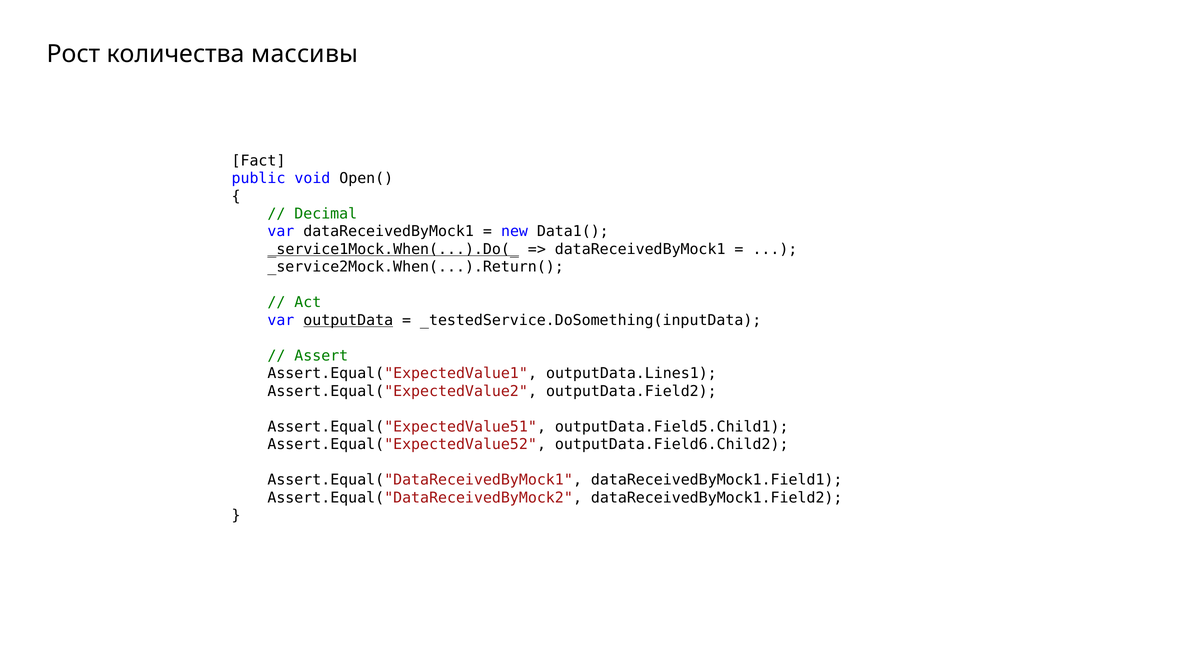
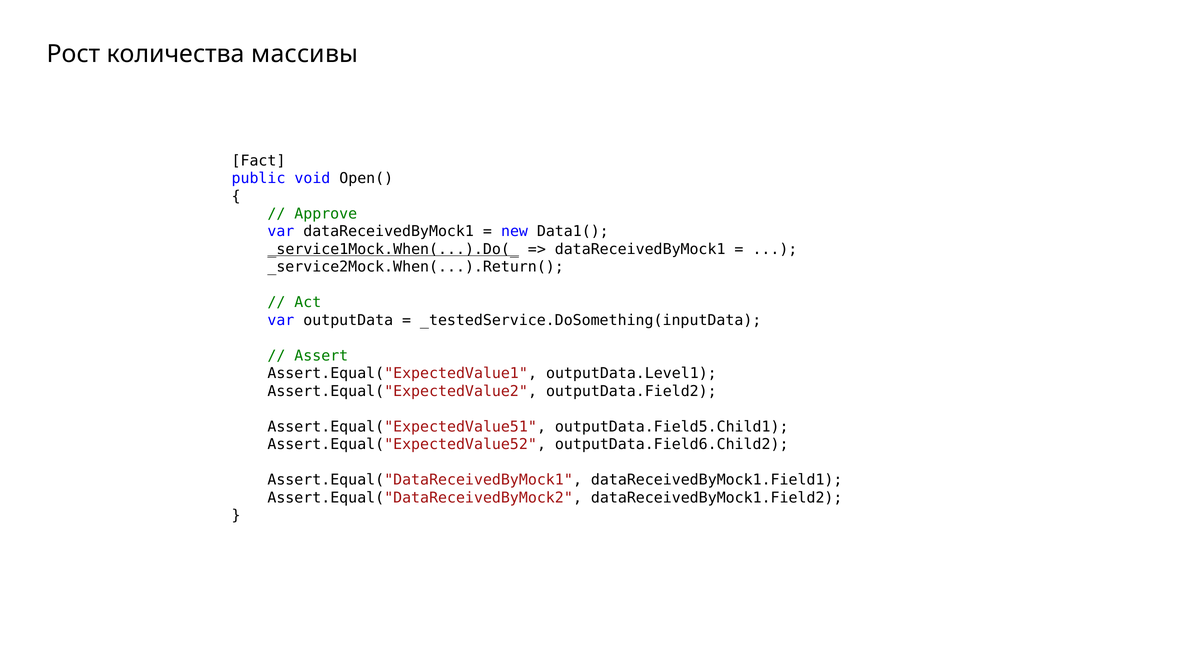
Decimal: Decimal -> Approve
outputData underline: present -> none
outputData.Lines1: outputData.Lines1 -> outputData.Level1
